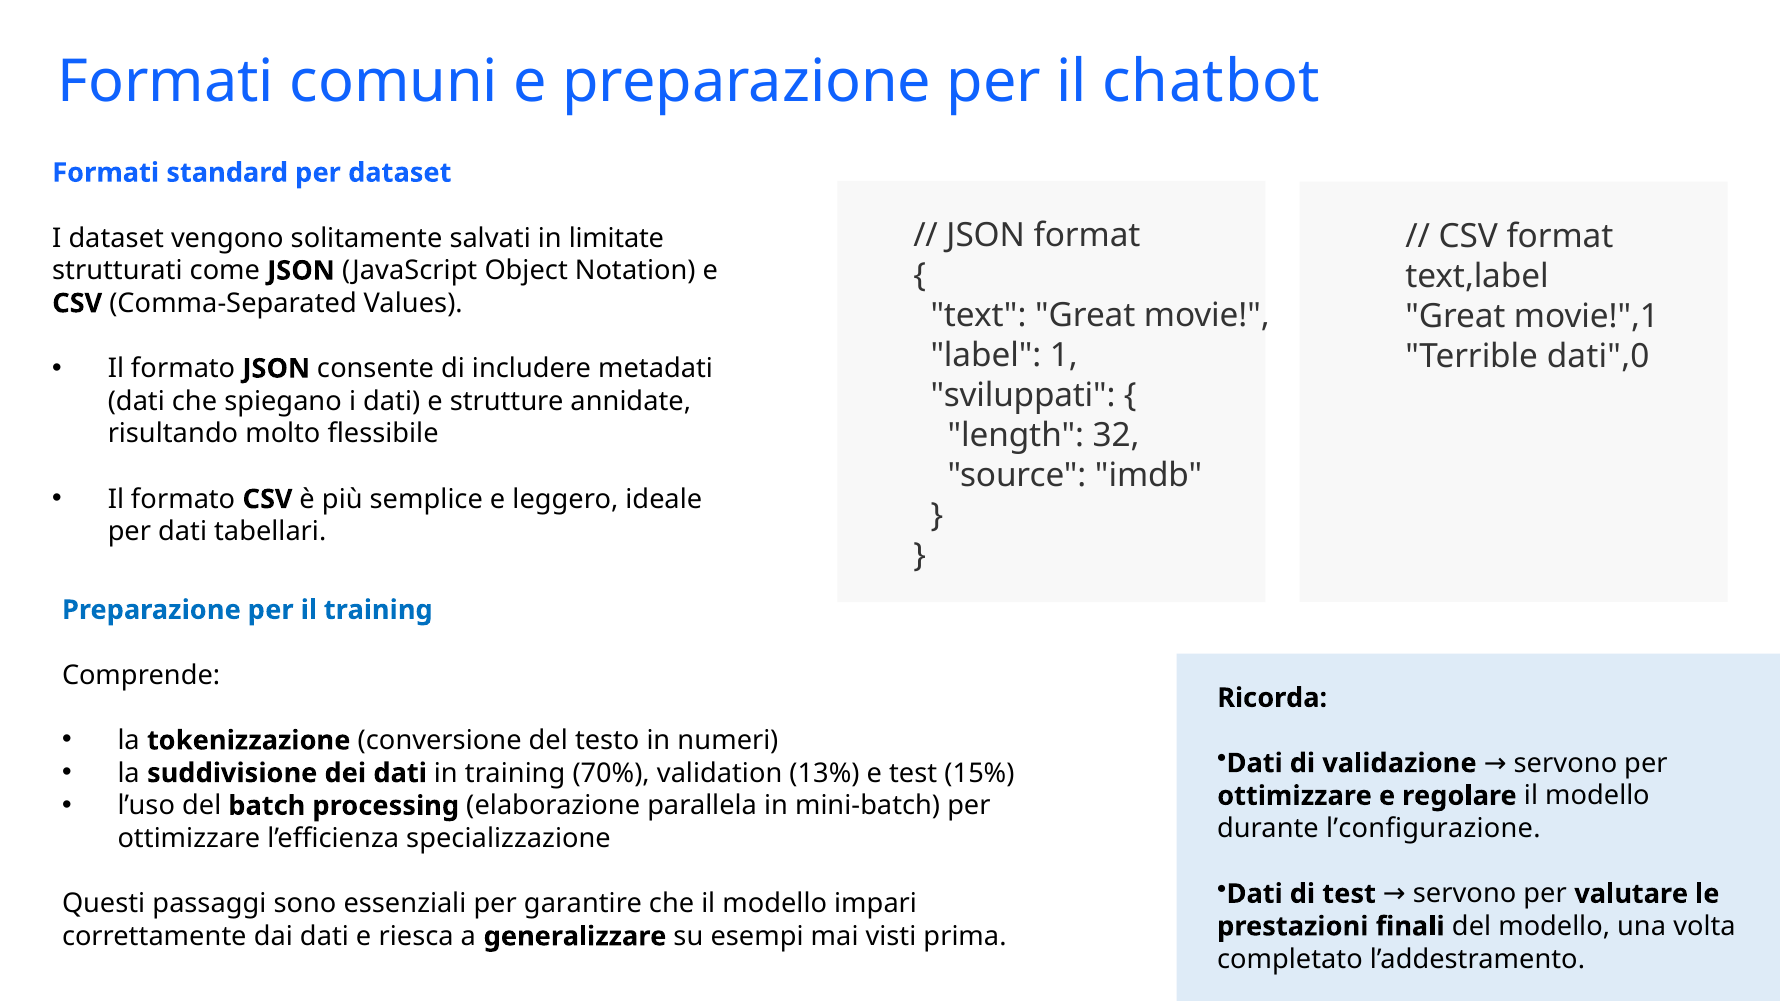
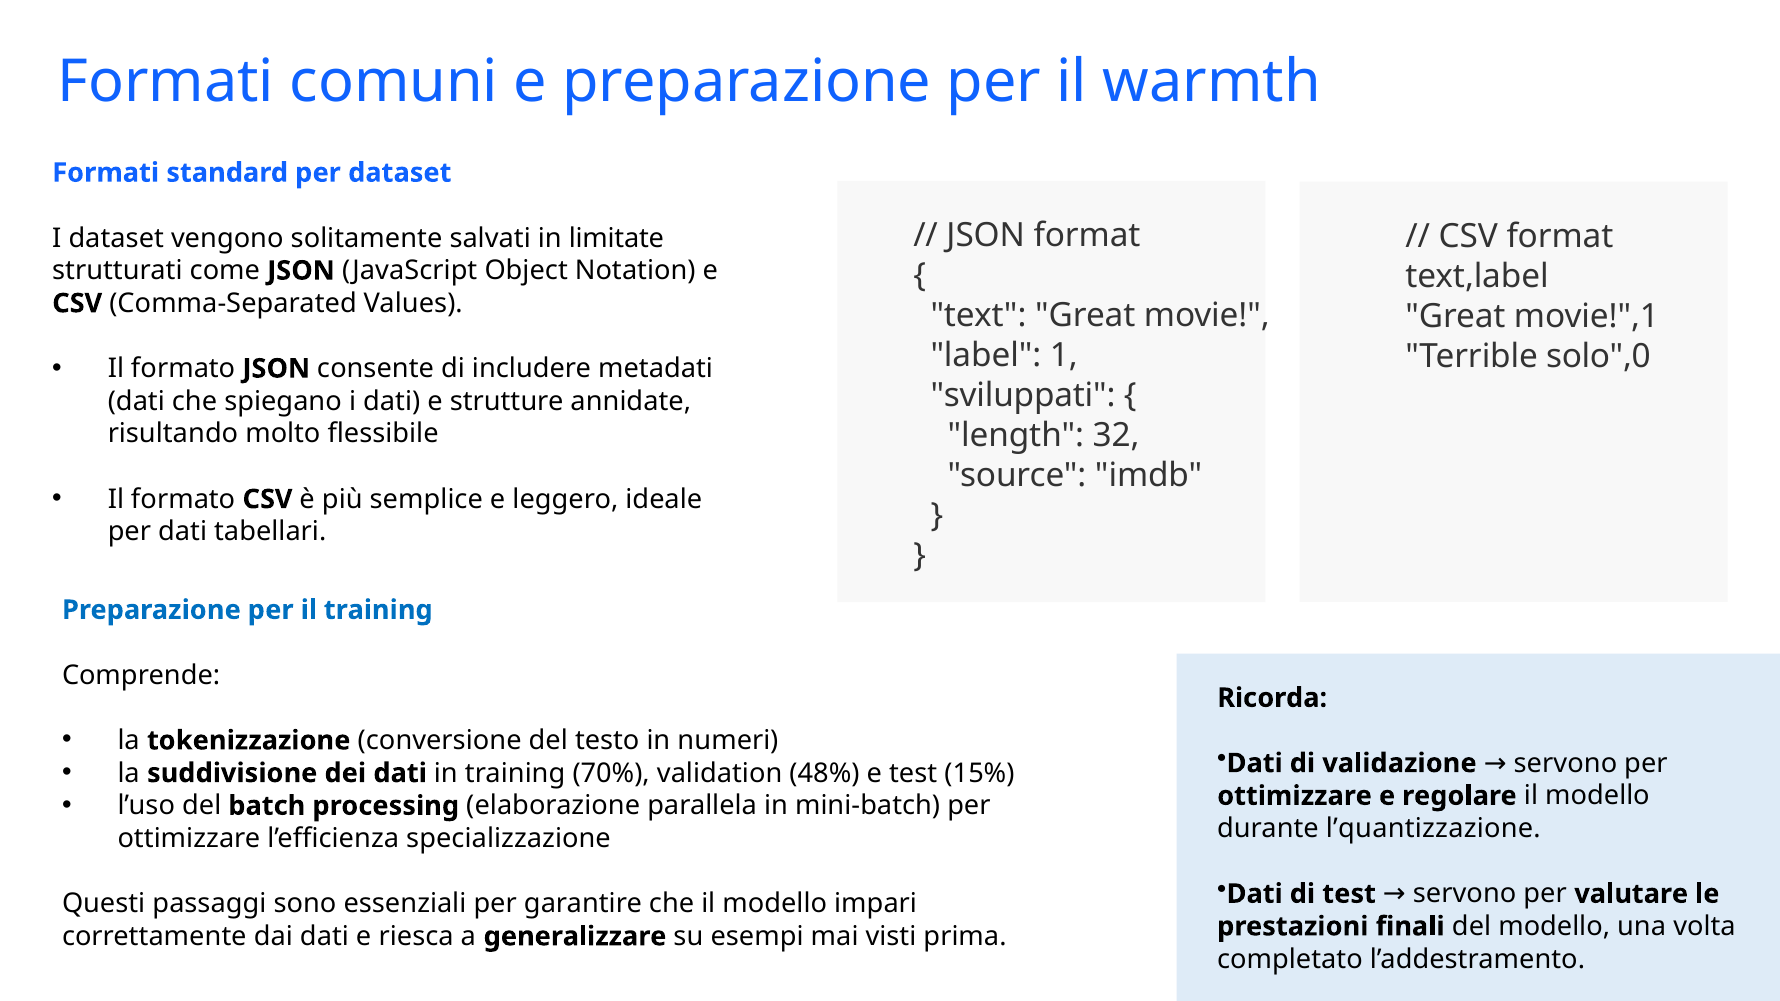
chatbot: chatbot -> warmth
dati",0: dati",0 -> solo",0
13%: 13% -> 48%
l’configurazione: l’configurazione -> l’quantizzazione
